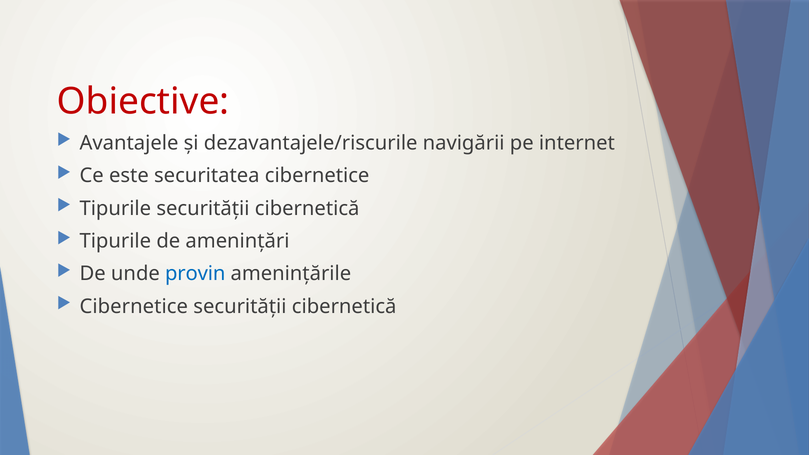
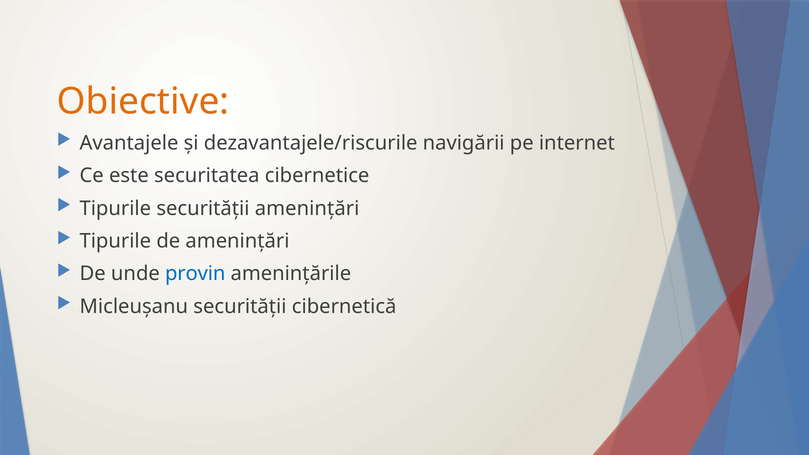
Obiective colour: red -> orange
Tipurile securității cibernetică: cibernetică -> amenințări
Cibernetice at (134, 307): Cibernetice -> Micleușanu
